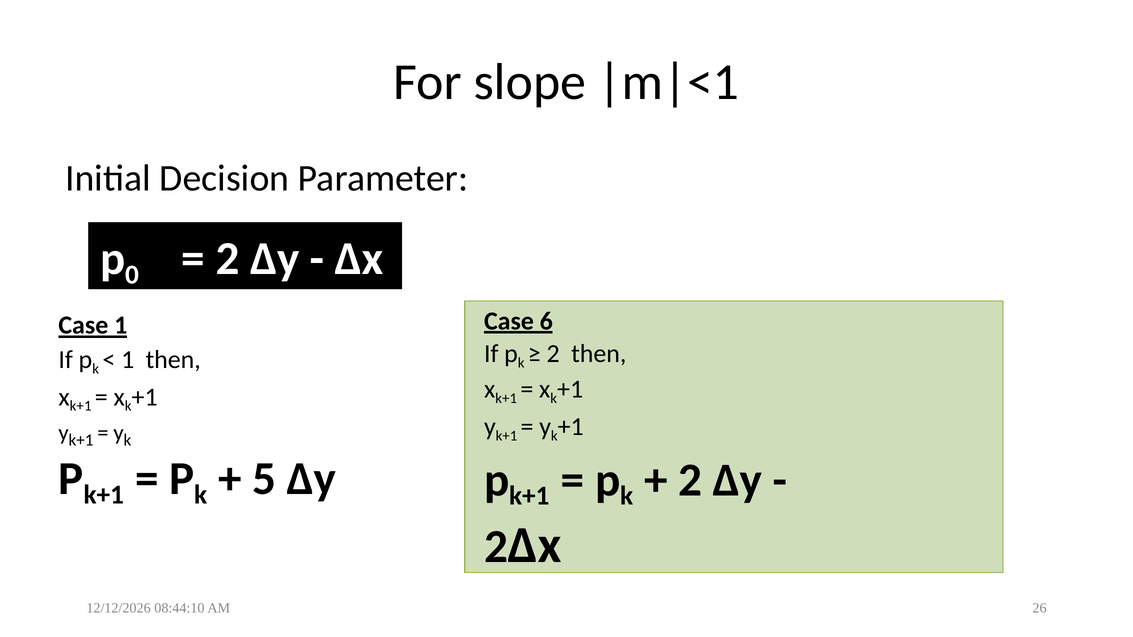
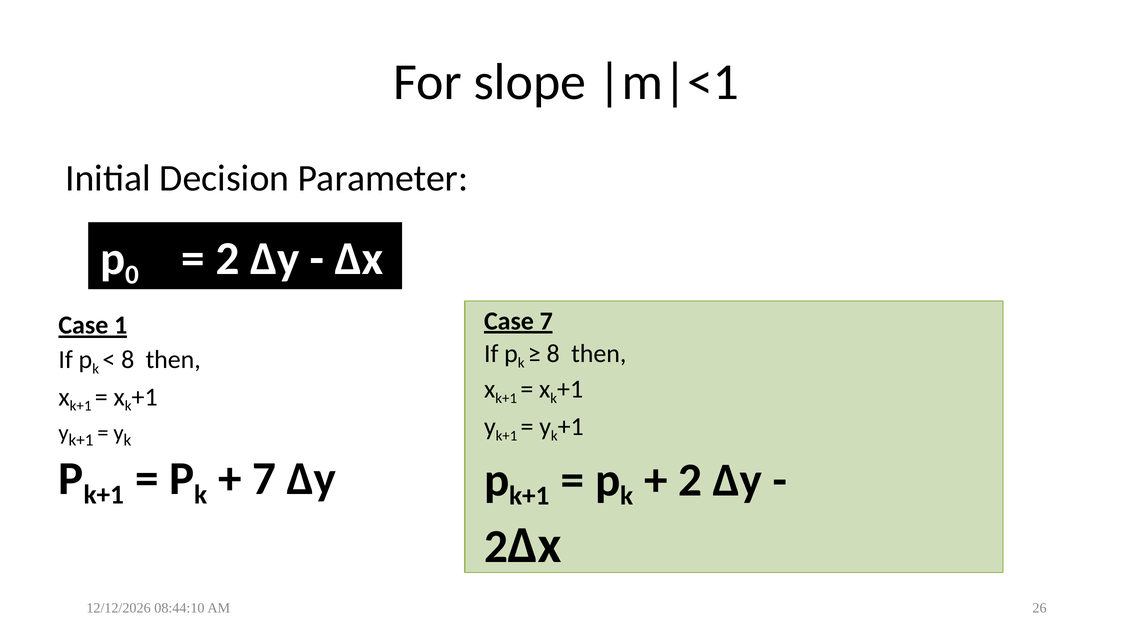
Case 6: 6 -> 7
2 at (553, 354): 2 -> 8
1 at (128, 360): 1 -> 8
5 at (264, 479): 5 -> 7
